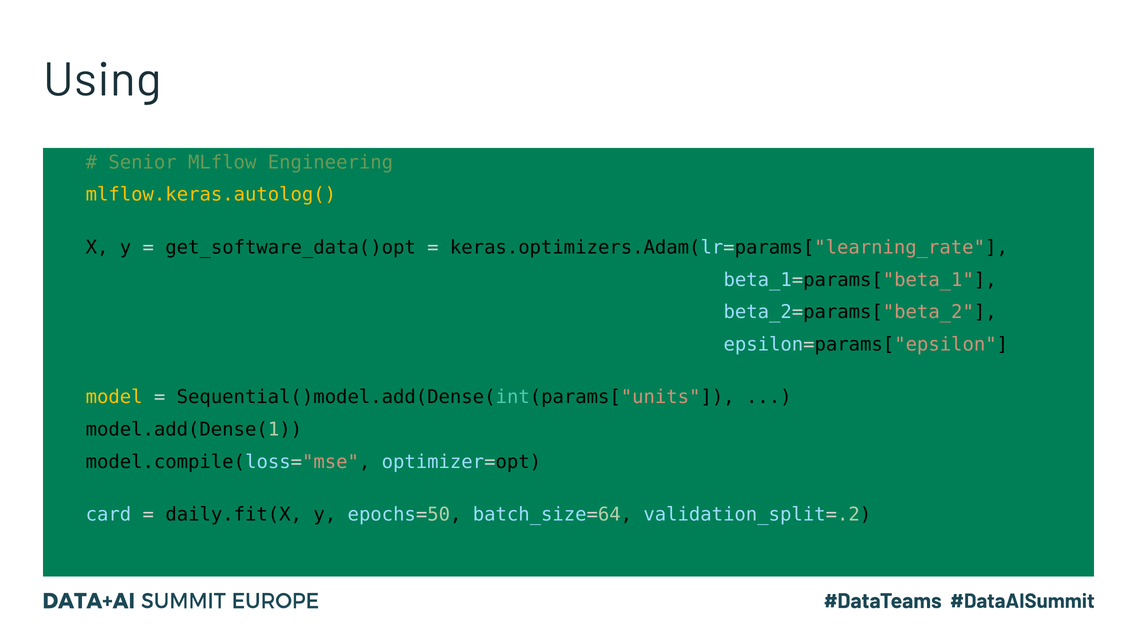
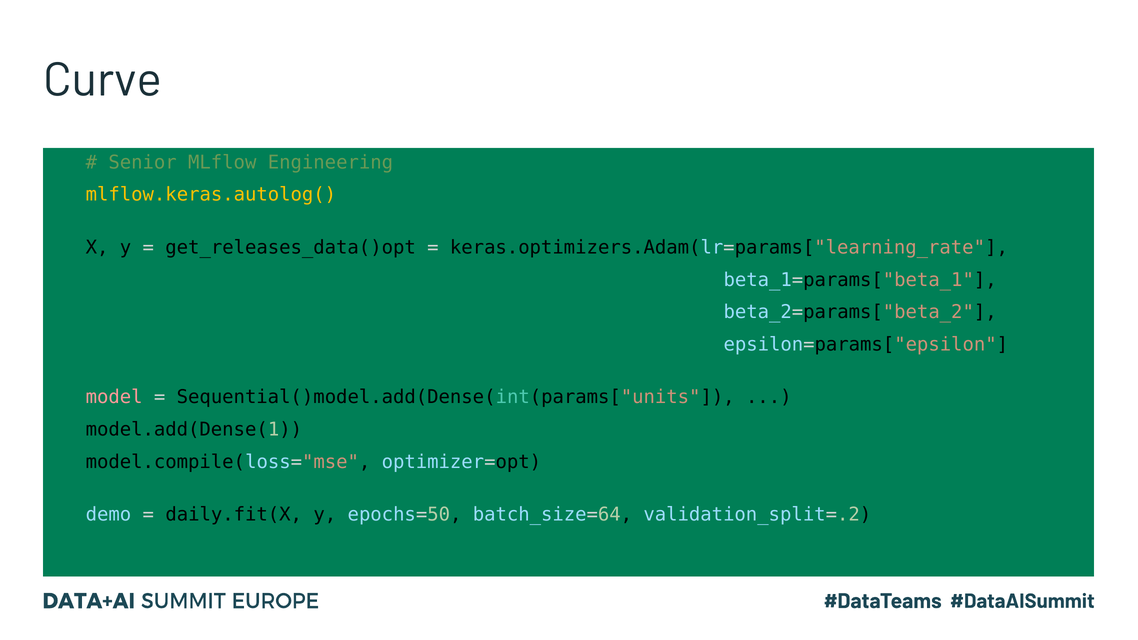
Using: Using -> Curve
get_software_data()opt: get_software_data()opt -> get_releases_data()opt
model colour: yellow -> pink
card: card -> demo
